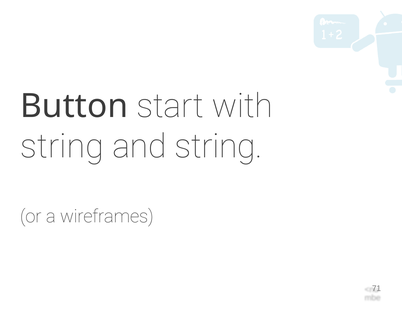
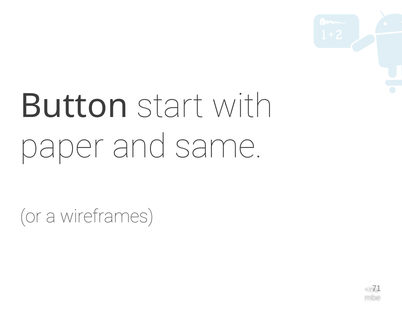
string at (62, 147): string -> paper
and string: string -> same
